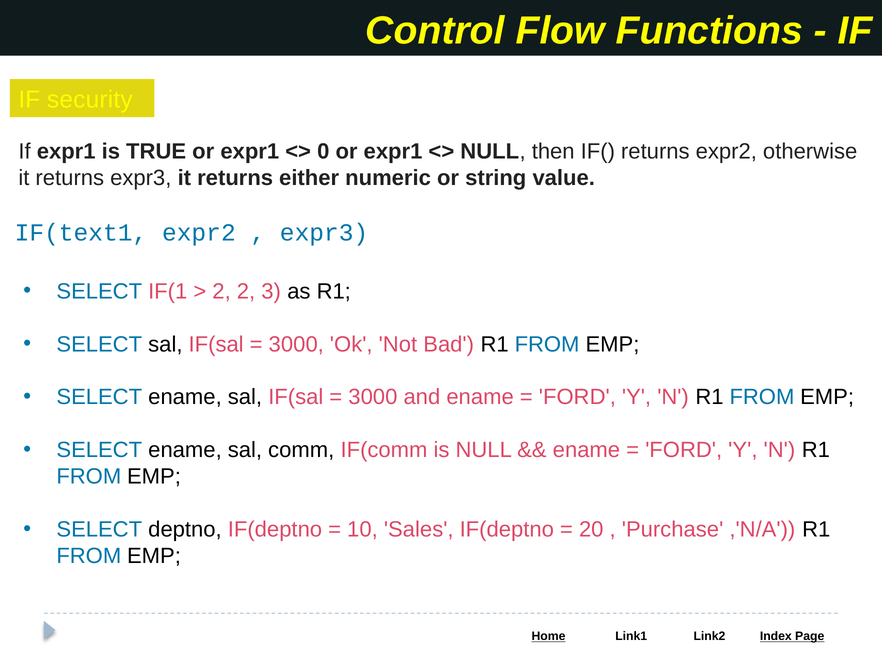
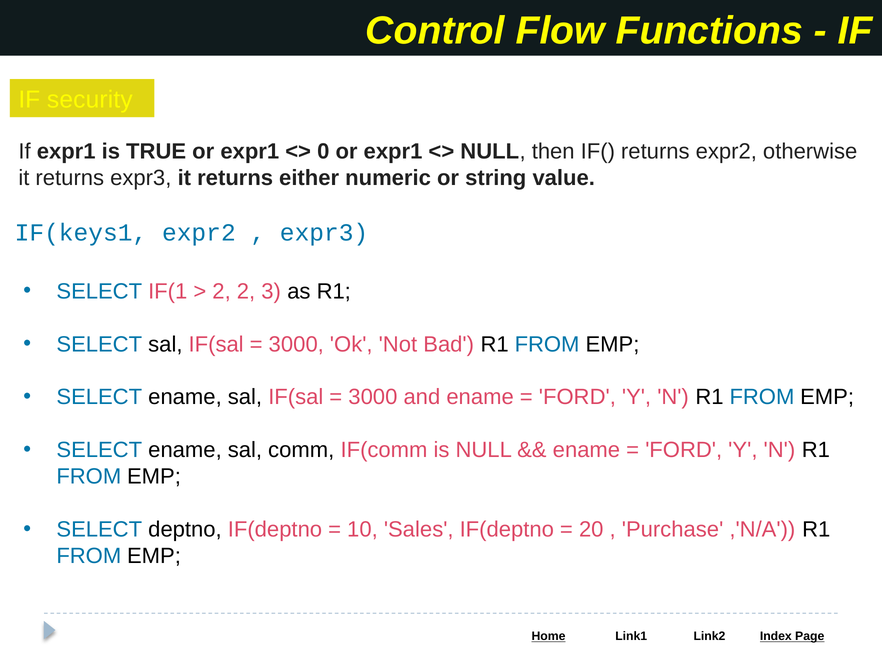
IF(text1: IF(text1 -> IF(keys1
